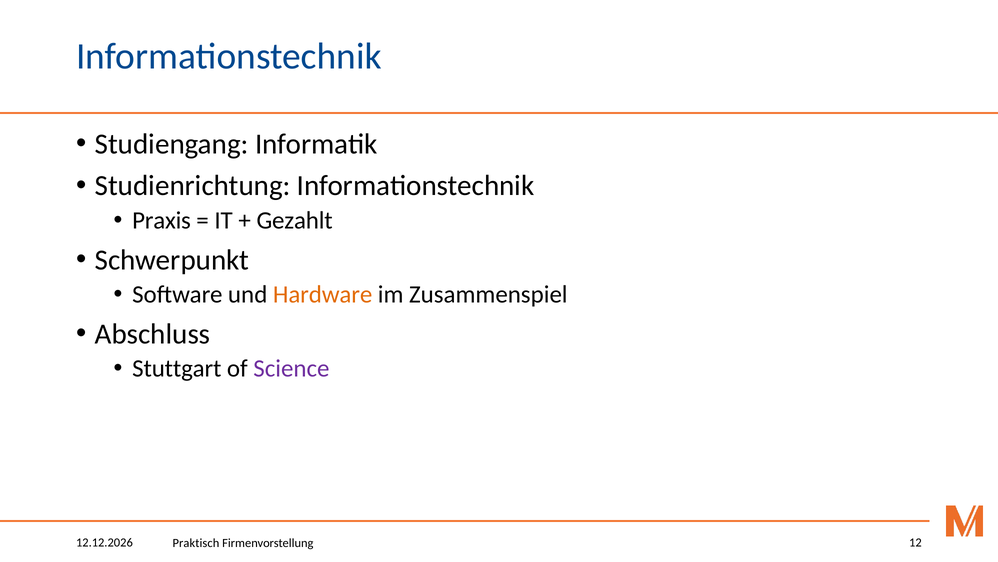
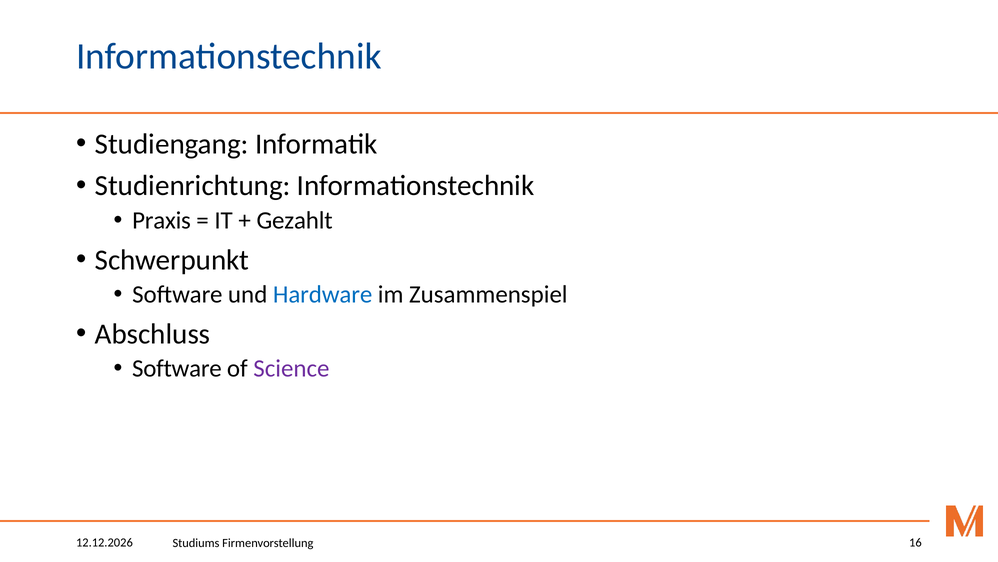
Hardware colour: orange -> blue
Stuttgart at (177, 368): Stuttgart -> Software
Praktisch: Praktisch -> Studiums
12: 12 -> 16
